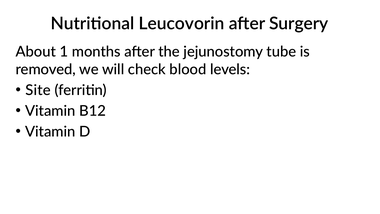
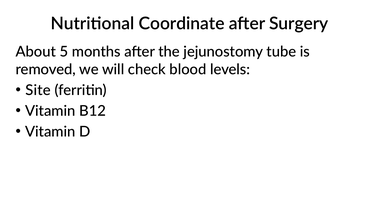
Leucovorin: Leucovorin -> Coordinate
1: 1 -> 5
